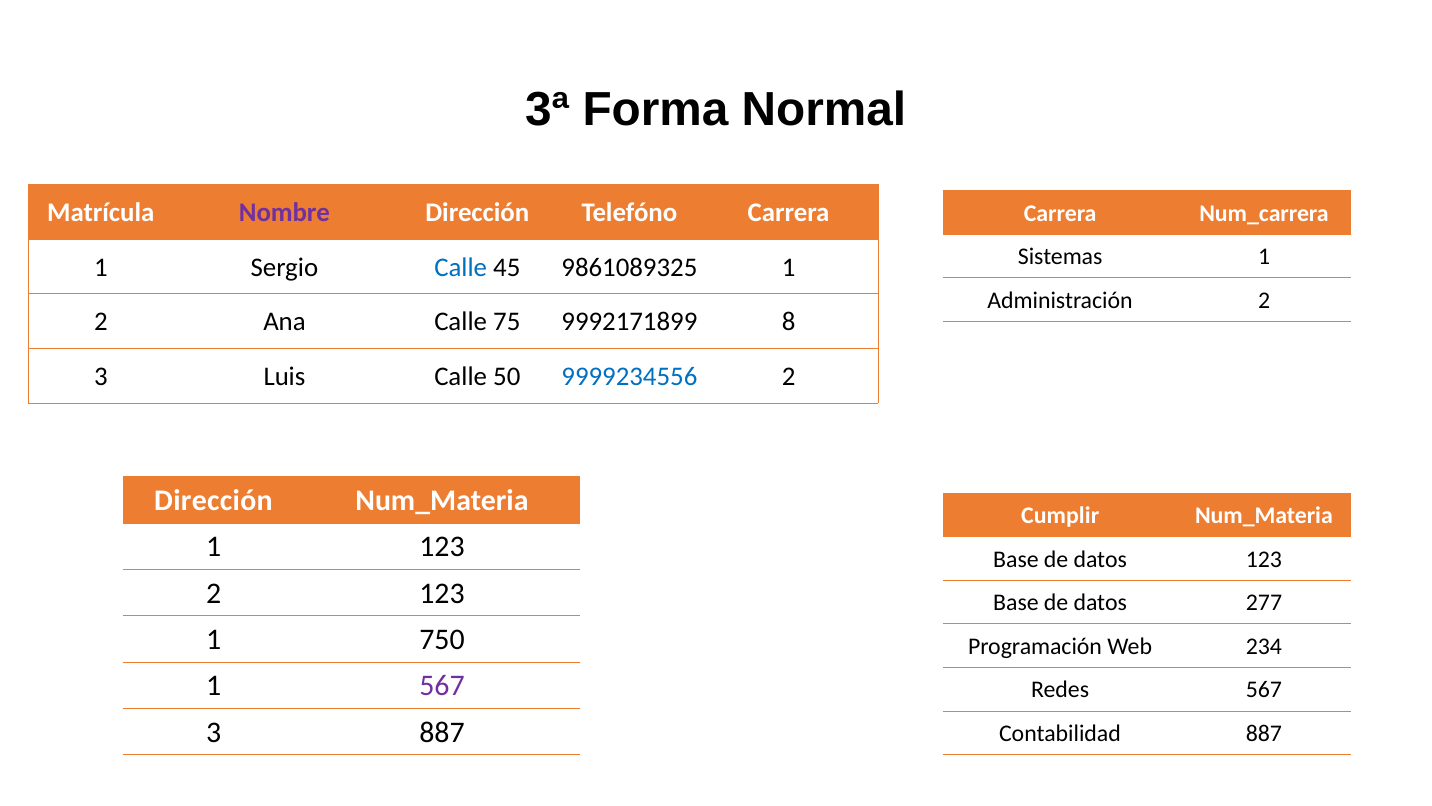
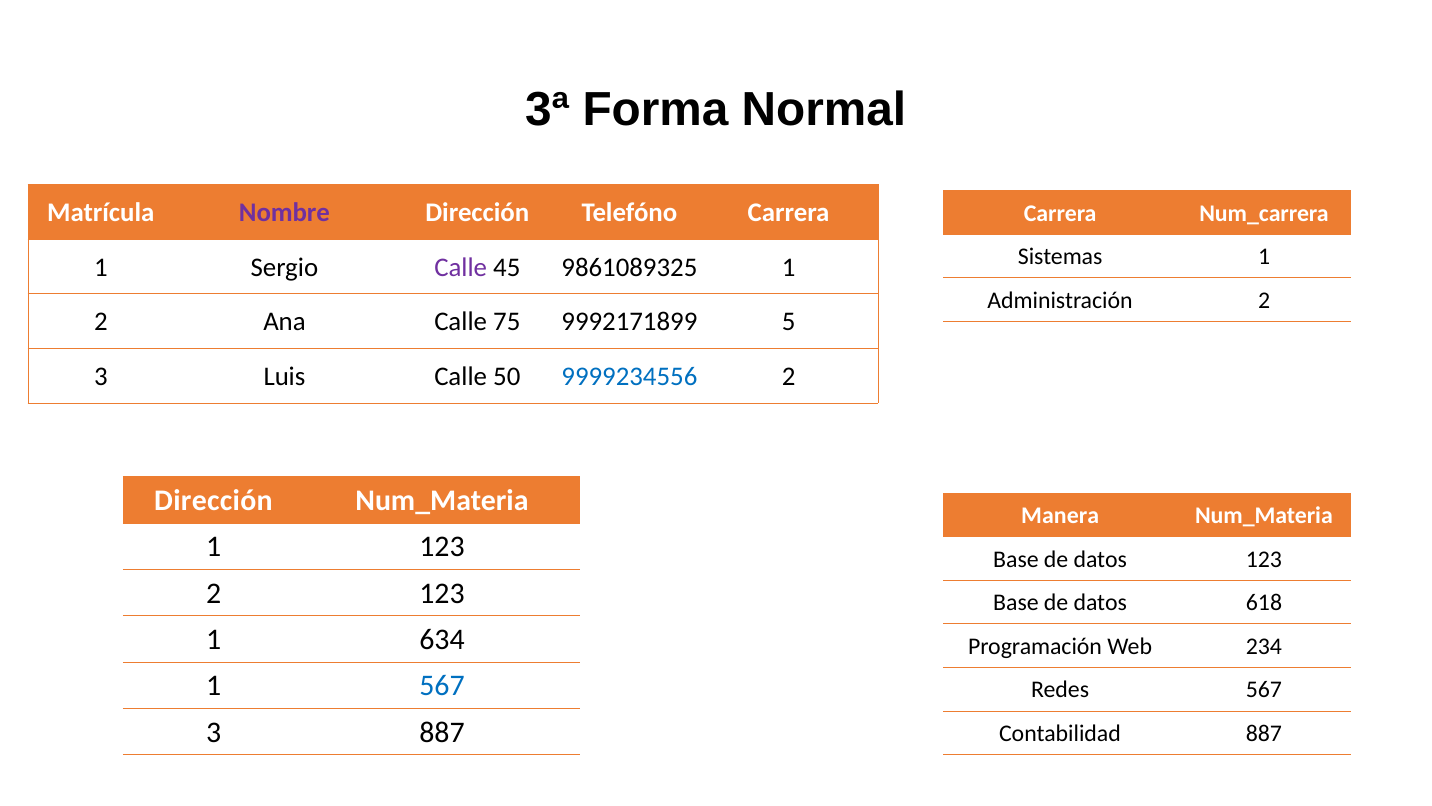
Calle at (461, 267) colour: blue -> purple
8: 8 -> 5
Cumplir: Cumplir -> Manera
277: 277 -> 618
750: 750 -> 634
567 at (442, 686) colour: purple -> blue
